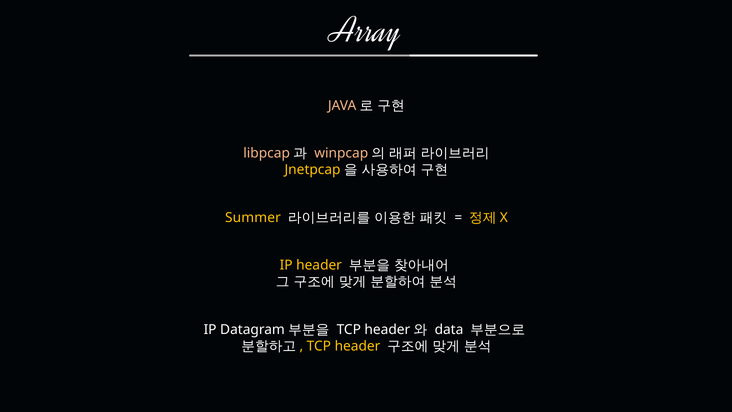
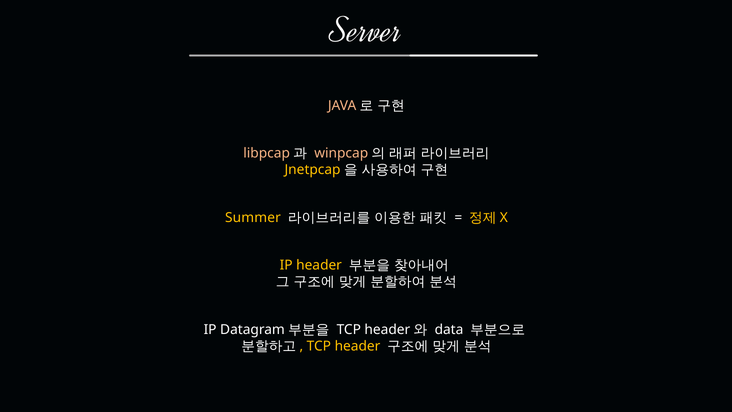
Array: Array -> Server
